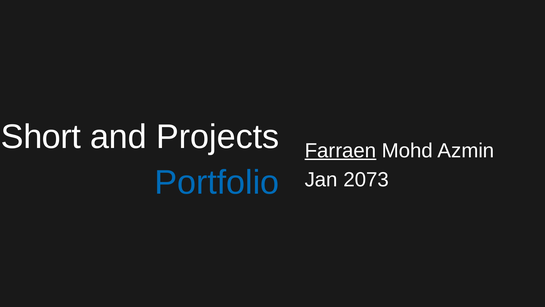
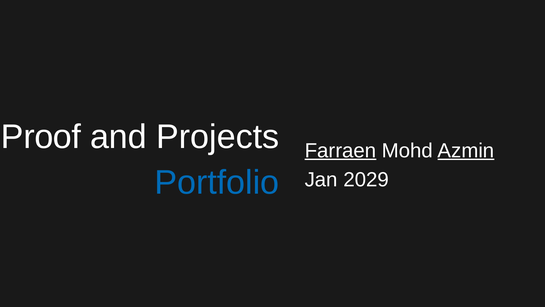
Short: Short -> Proof
Azmin underline: none -> present
2073: 2073 -> 2029
